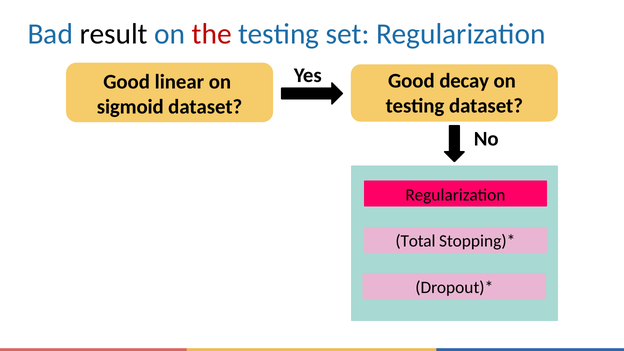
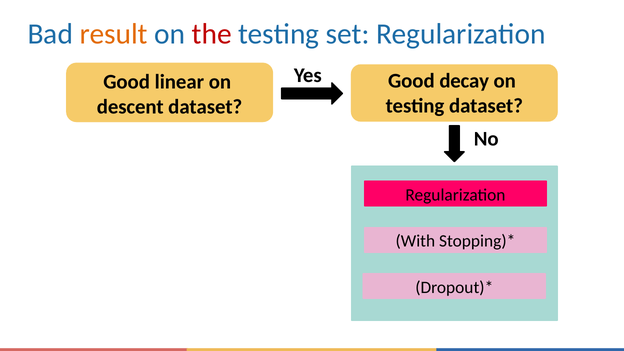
result colour: black -> orange
sigmoid: sigmoid -> descent
Total: Total -> With
